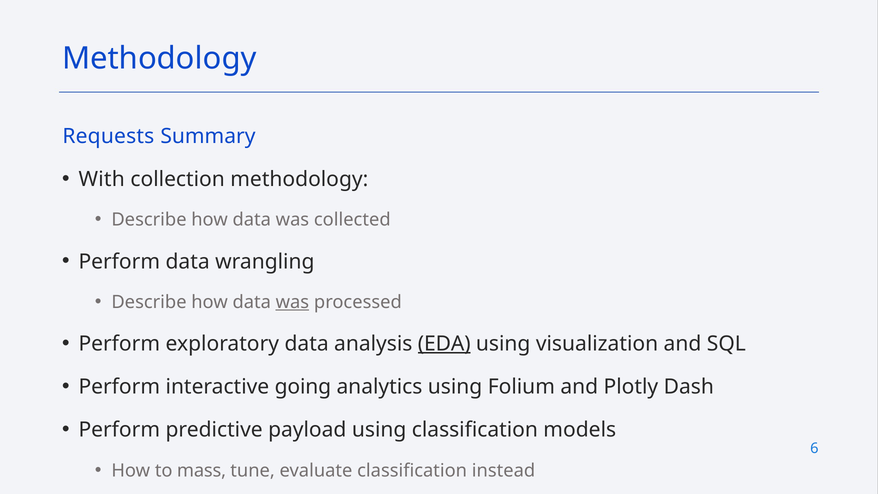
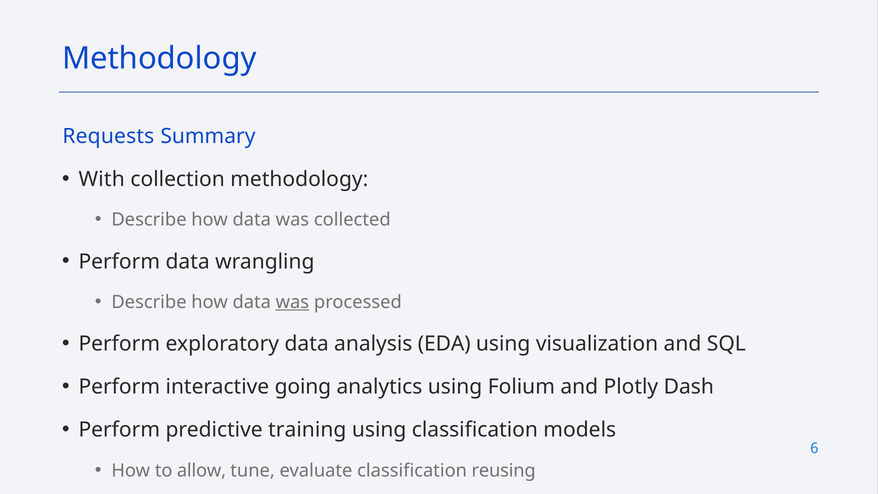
EDA underline: present -> none
payload: payload -> training
mass: mass -> allow
instead: instead -> reusing
